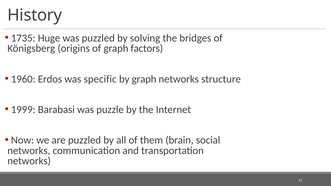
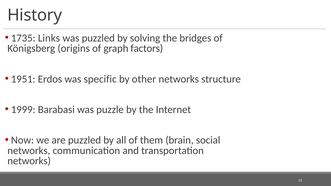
Huge: Huge -> Links
1960: 1960 -> 1951
by graph: graph -> other
